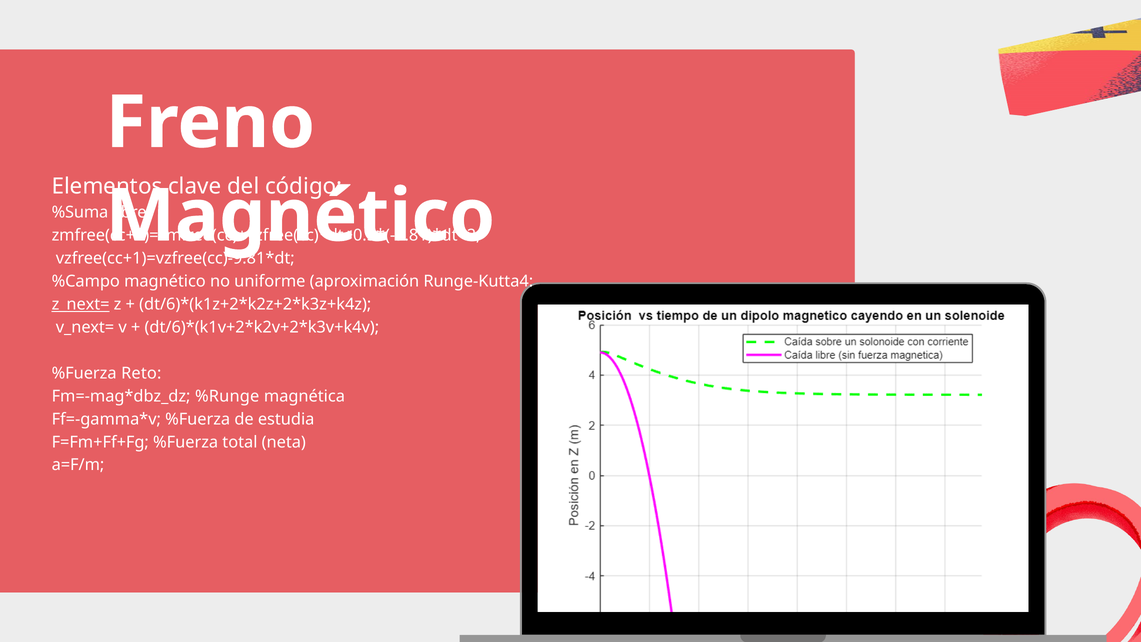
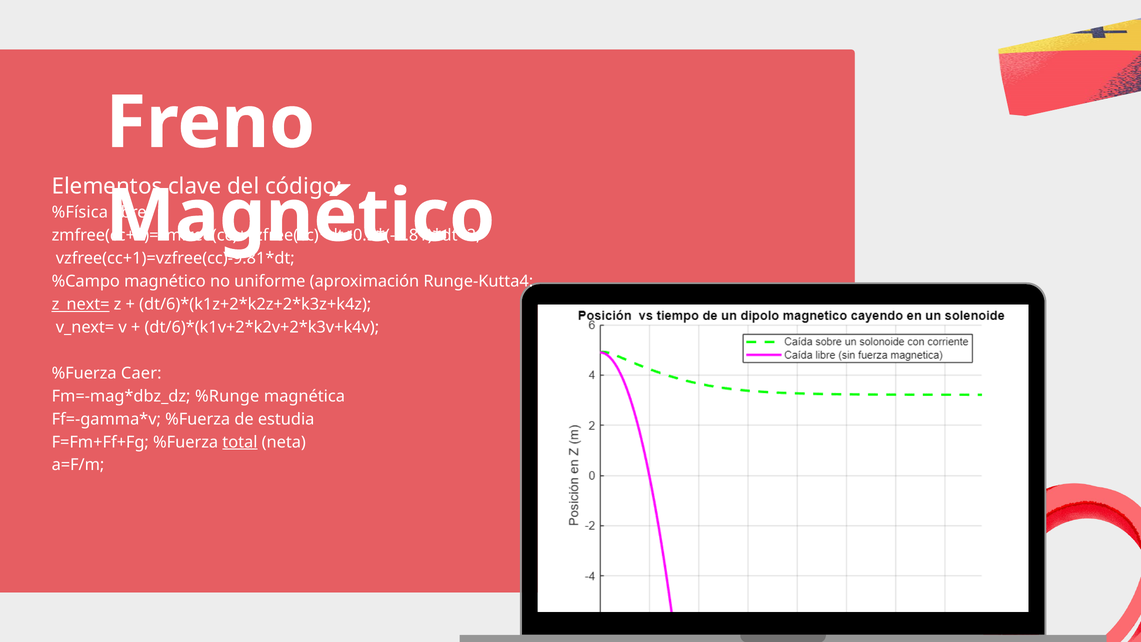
%Suma: %Suma -> %Física
Reto: Reto -> Caer
total underline: none -> present
